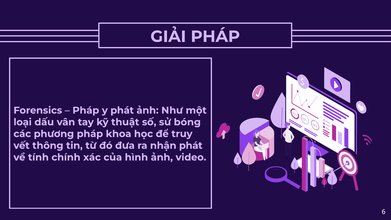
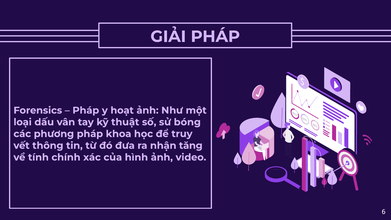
y phát: phát -> hoạt
nhận phát: phát -> tăng
